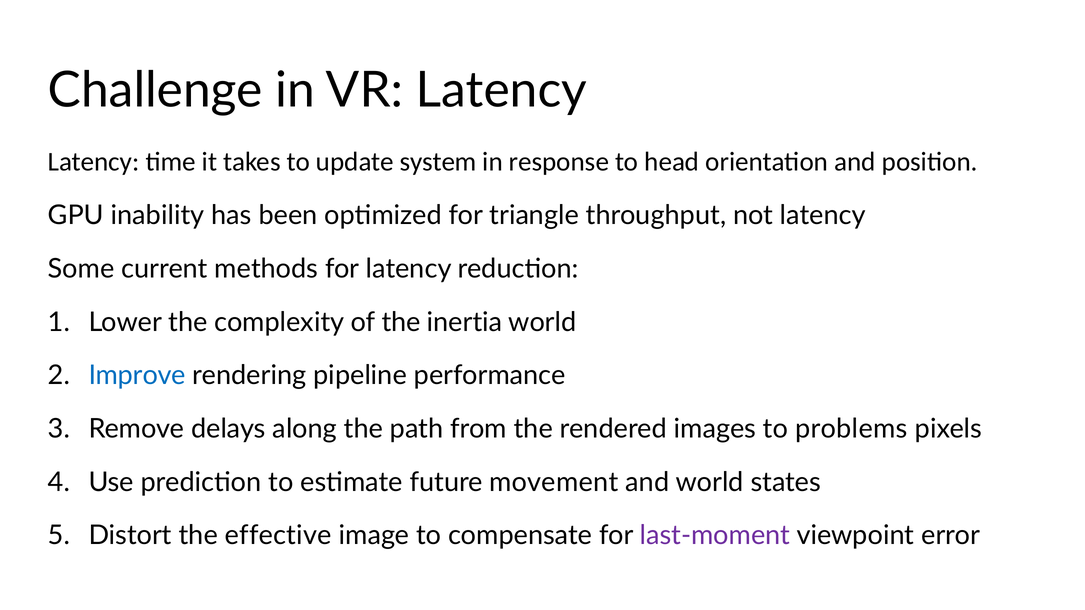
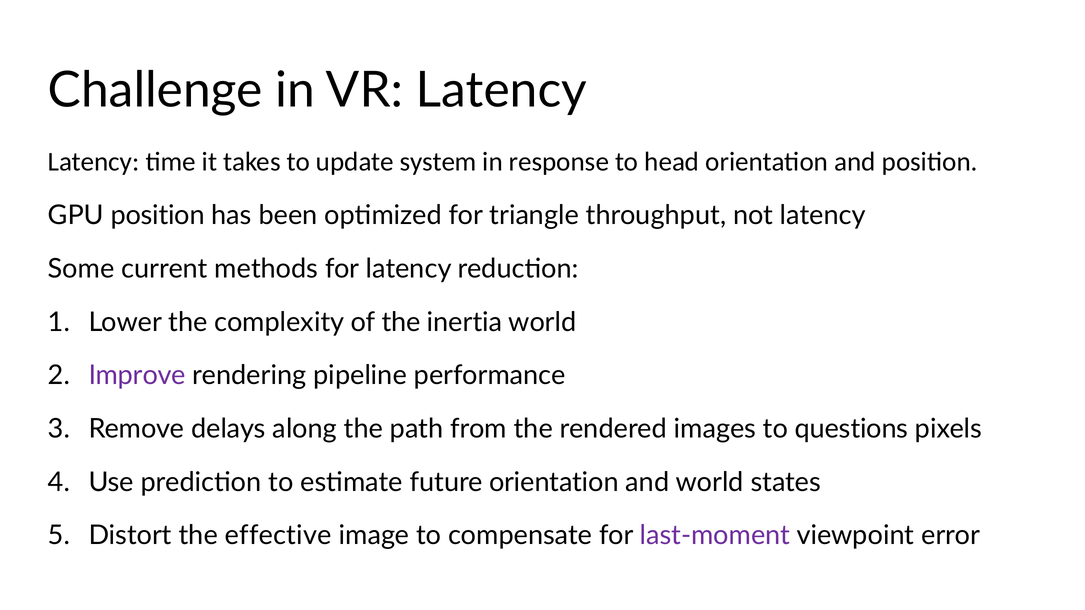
GPU inability: inability -> position
Improve colour: blue -> purple
problems: problems -> questions
future movement: movement -> orientation
